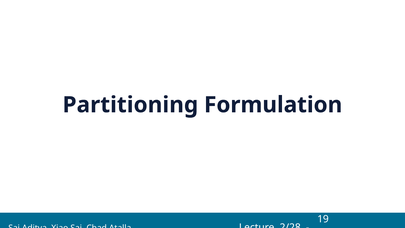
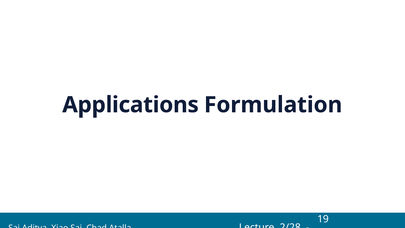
Partitioning: Partitioning -> Applications
